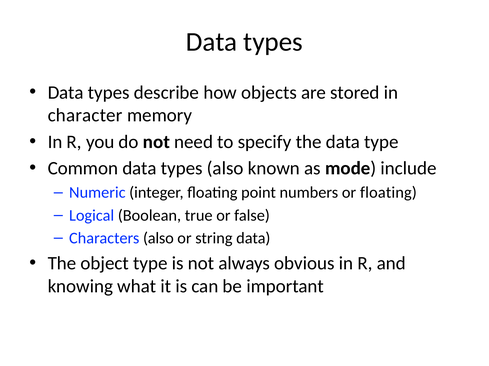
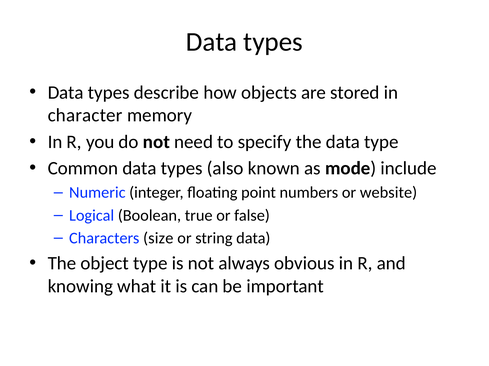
or floating: floating -> website
Characters also: also -> size
